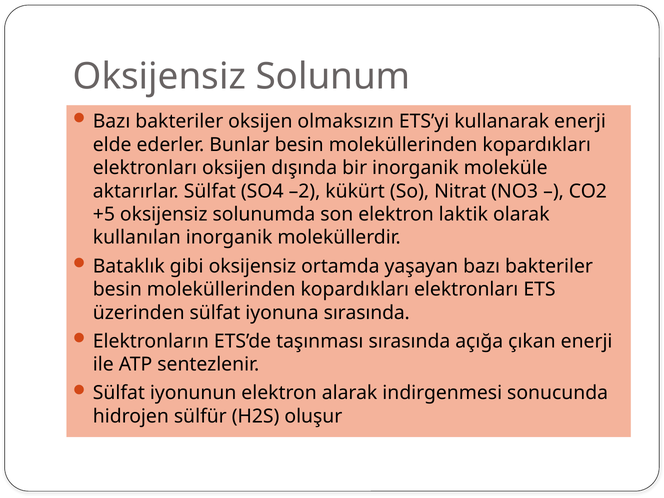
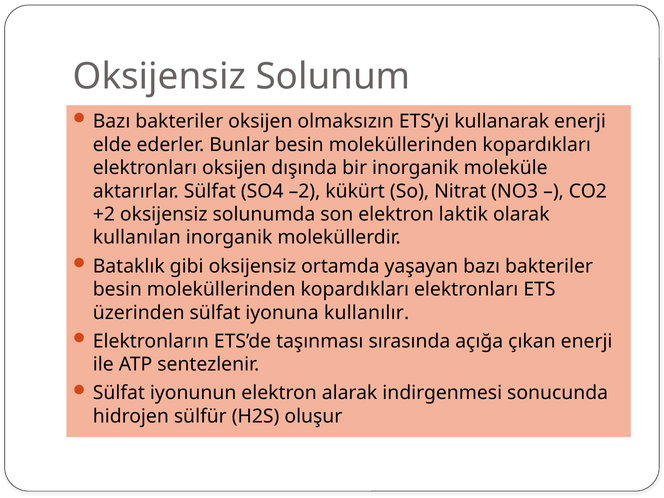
+5: +5 -> +2
iyonuna sırasında: sırasında -> kullanılır
